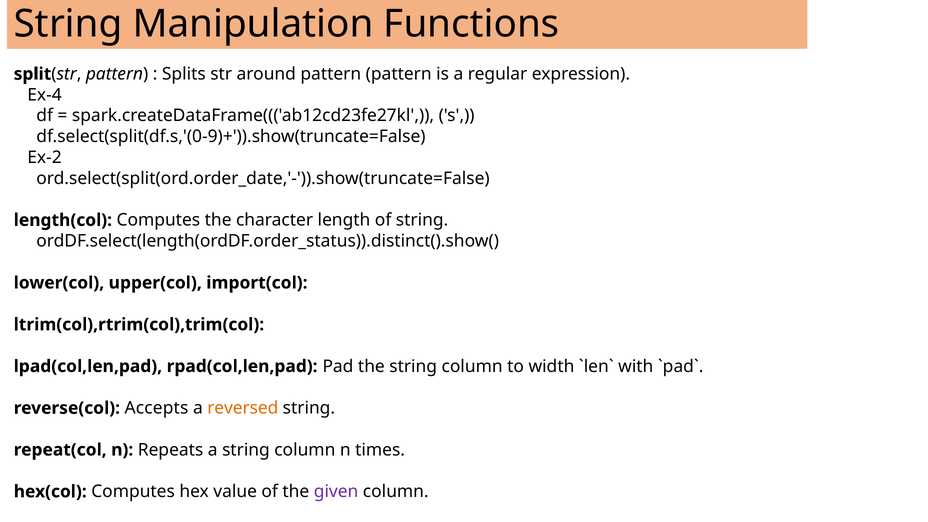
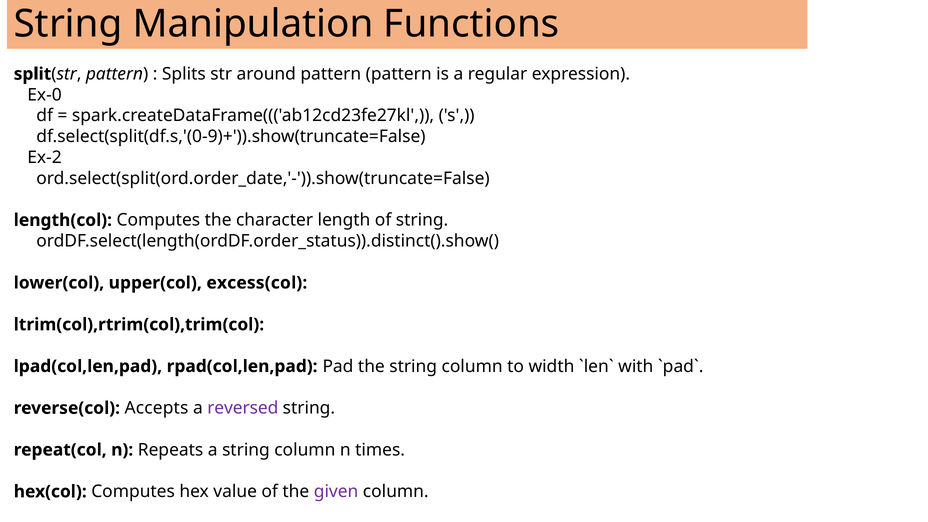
Ex-4: Ex-4 -> Ex-0
import(col: import(col -> excess(col
reversed colour: orange -> purple
